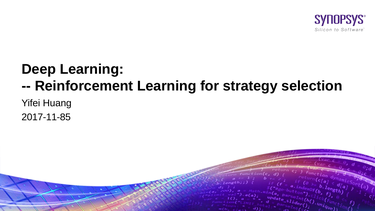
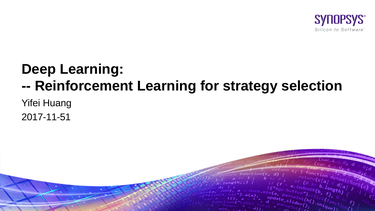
2017-11-85: 2017-11-85 -> 2017-11-51
